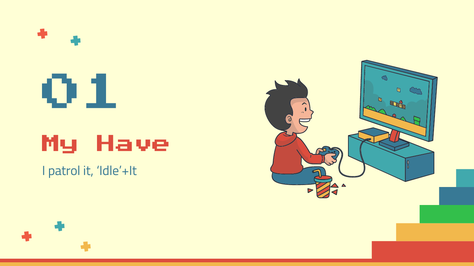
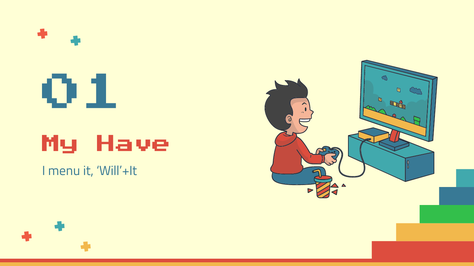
patrol: patrol -> menu
Idle’+It: Idle’+It -> Will’+It
